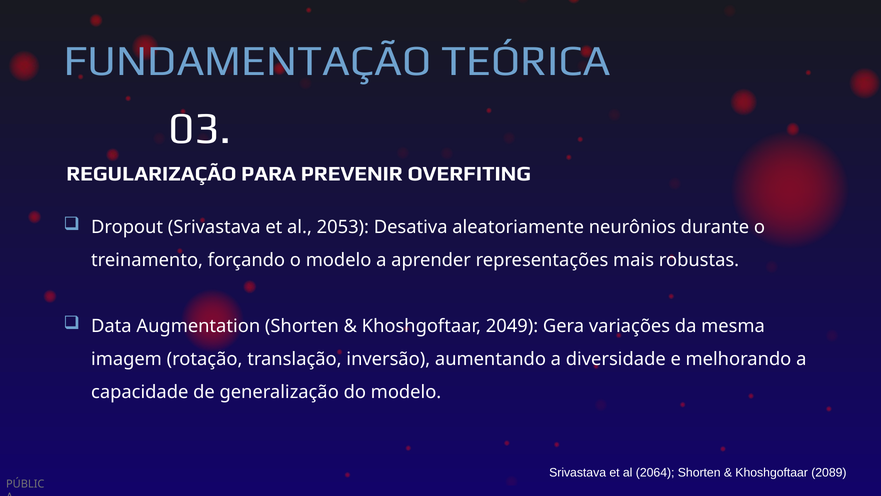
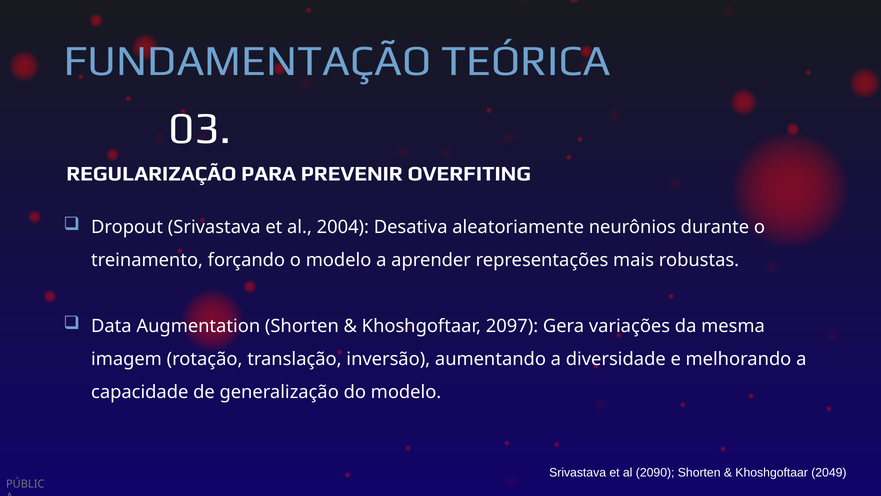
2053: 2053 -> 2004
2049: 2049 -> 2097
2064: 2064 -> 2090
2089: 2089 -> 2049
